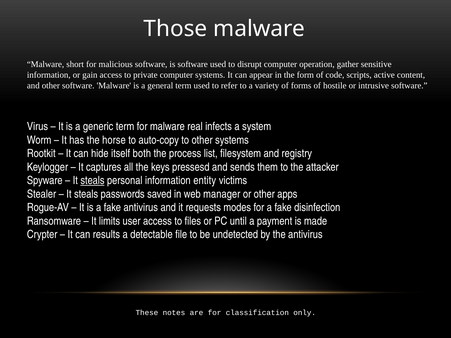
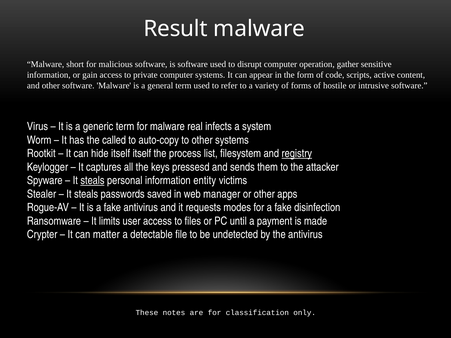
Those: Those -> Result
horse: horse -> called
itself both: both -> itself
registry underline: none -> present
results: results -> matter
